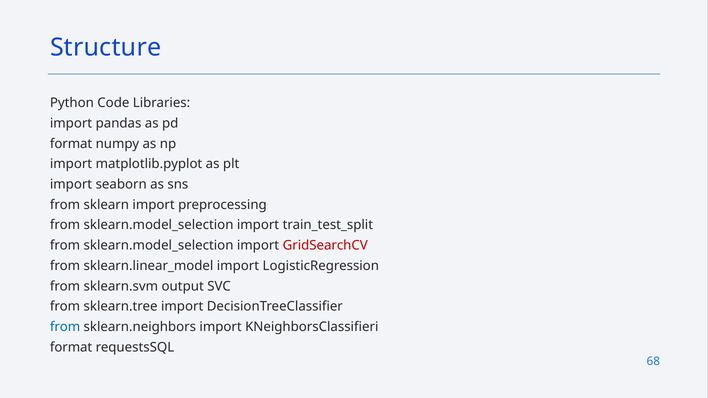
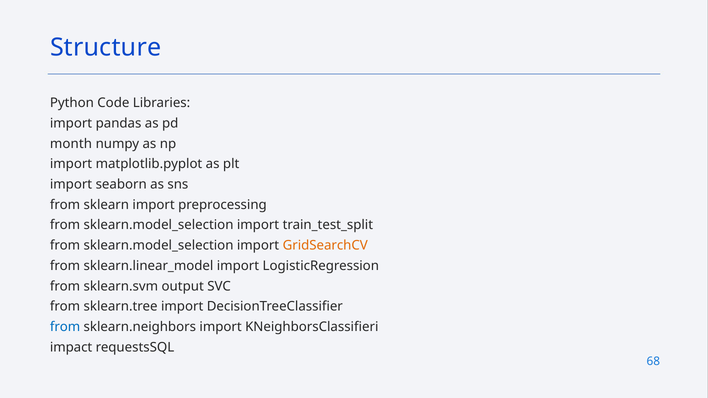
format at (71, 144): format -> month
GridSearchCV colour: red -> orange
format at (71, 347): format -> impact
